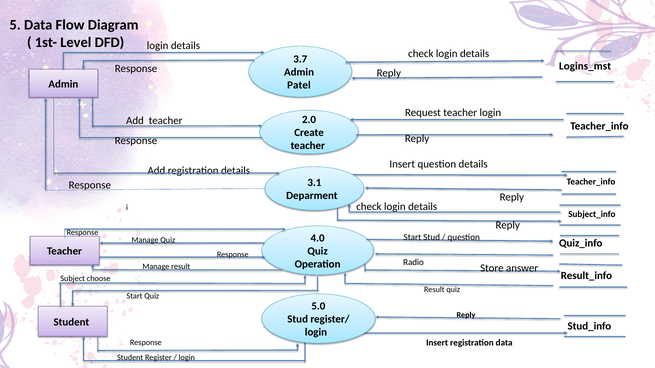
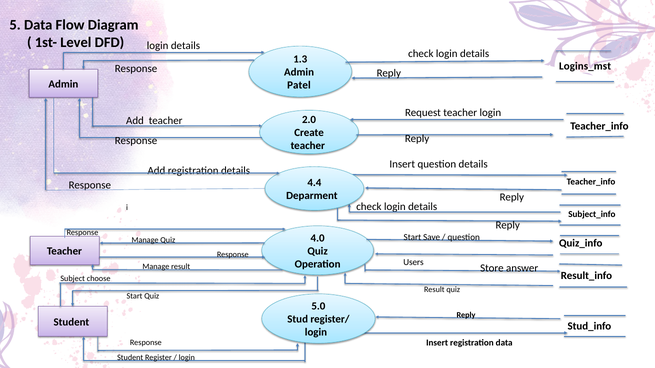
3.7: 3.7 -> 1.3
3.1: 3.1 -> 4.4
Start Stud: Stud -> Save
Radio: Radio -> Users
